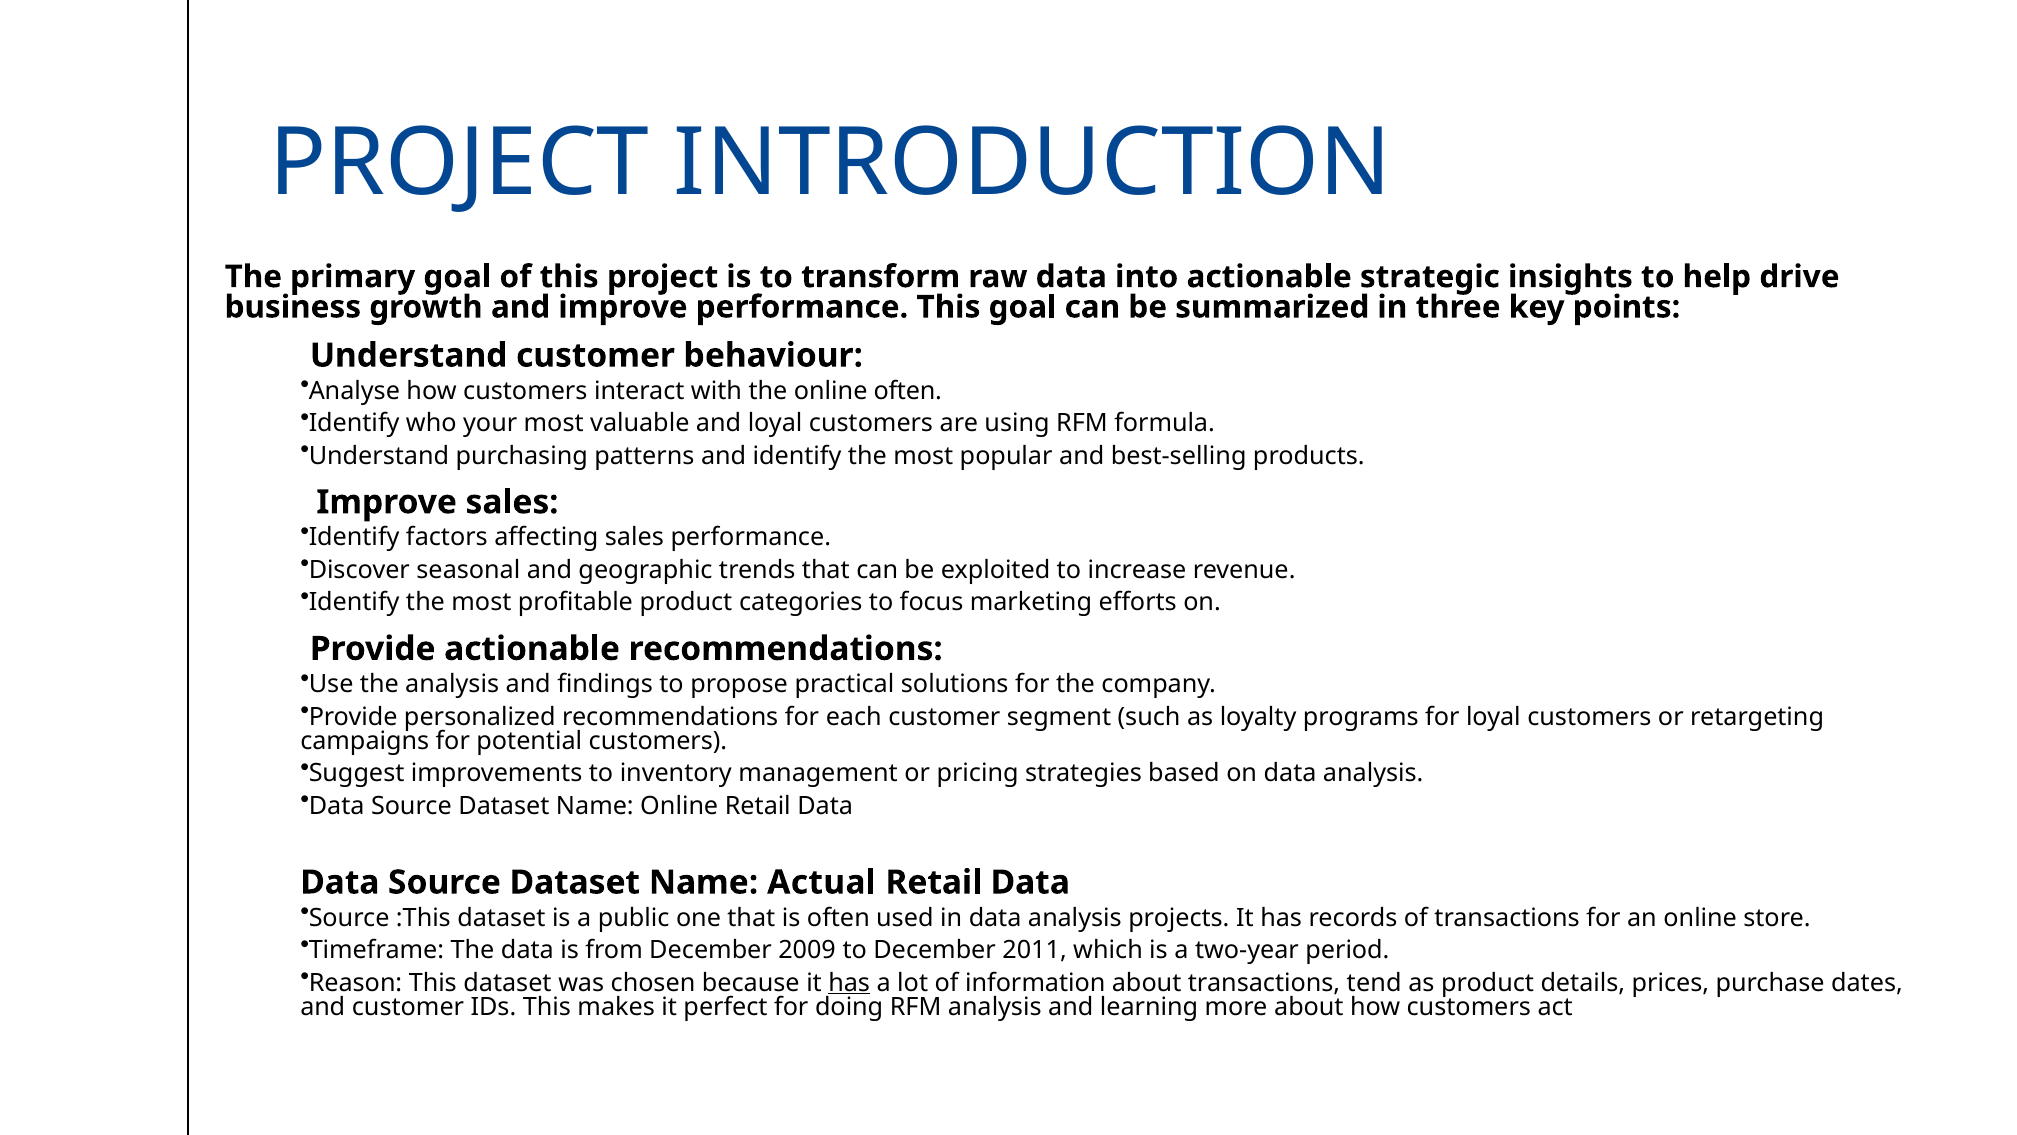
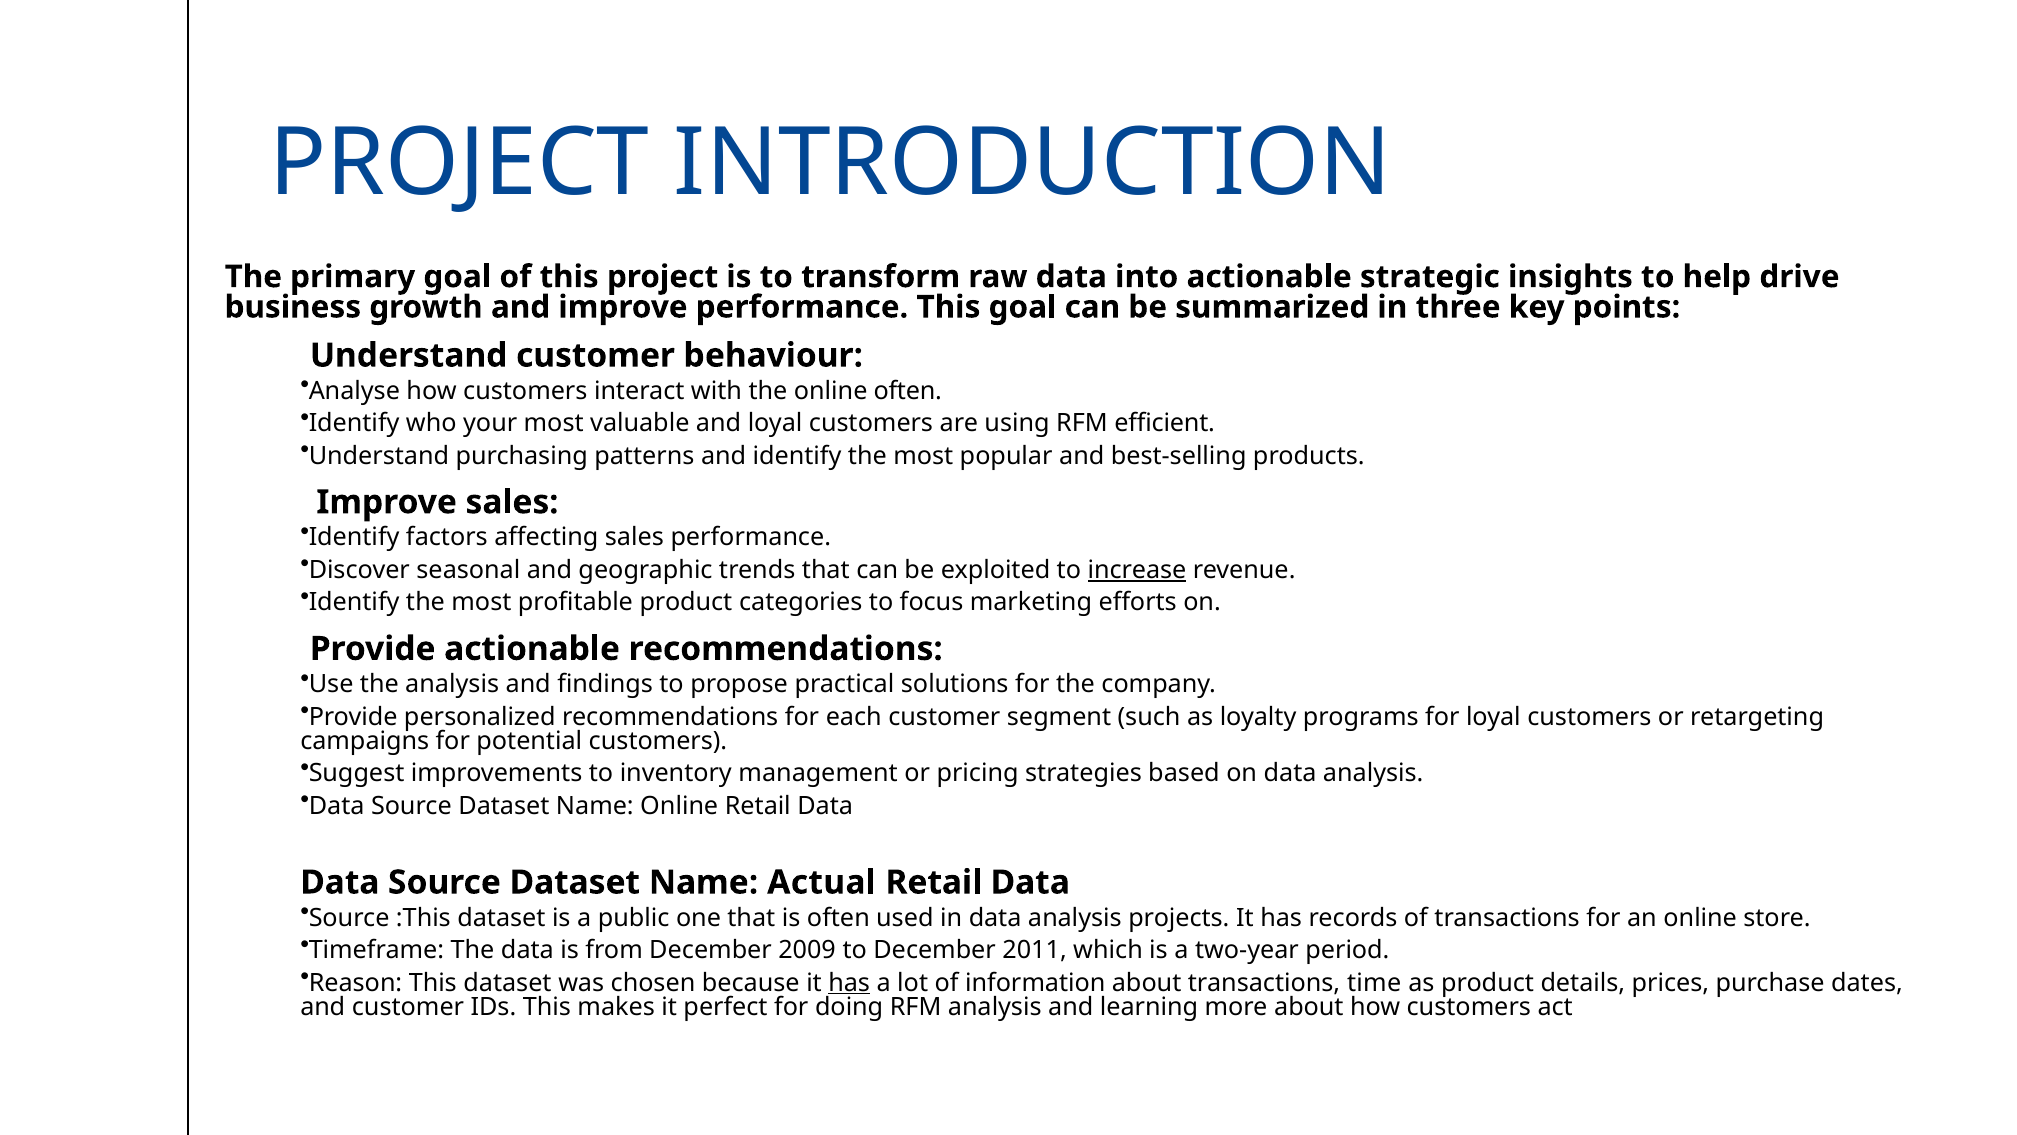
formula: formula -> efficient
increase underline: none -> present
tend: tend -> time
